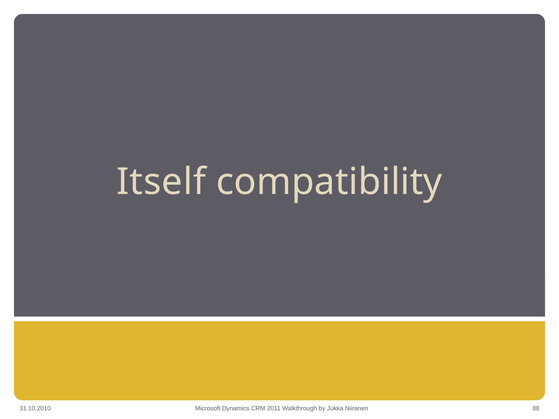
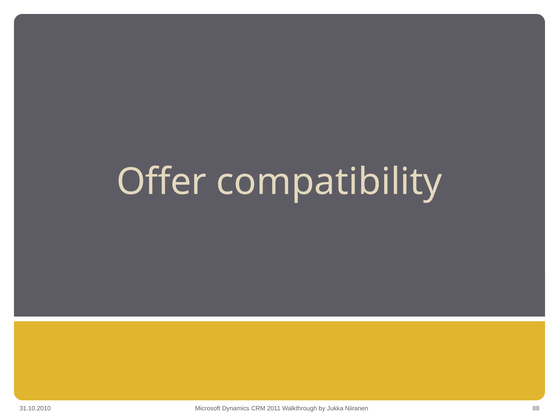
Itself: Itself -> Offer
